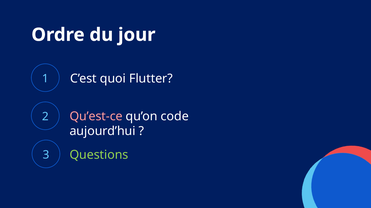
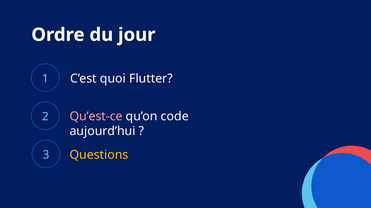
Questions colour: light green -> yellow
